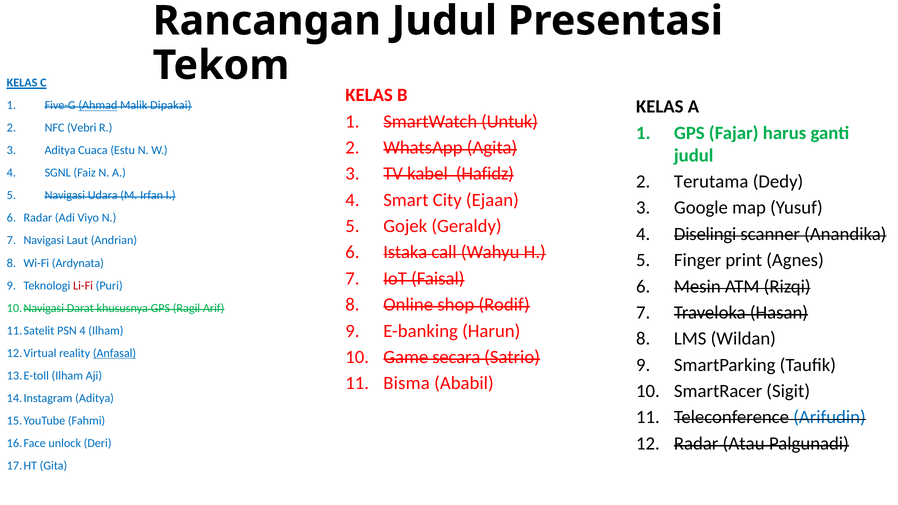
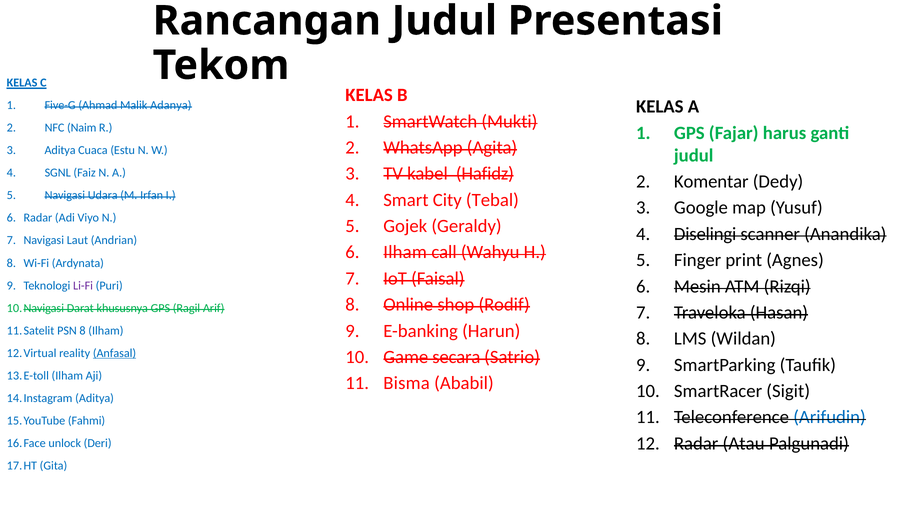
Ahmad underline: present -> none
Dipakai: Dipakai -> Adanya
Untuk: Untuk -> Mukti
Vebri: Vebri -> Naim
Terutama: Terutama -> Komentar
Ejaan: Ejaan -> Tebal
6 Istaka: Istaka -> Ilham
Li-Fi colour: red -> purple
PSN 4: 4 -> 8
